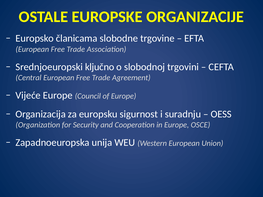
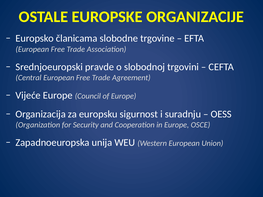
ključno: ključno -> pravde
